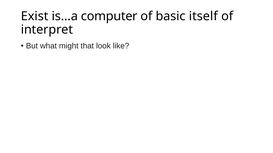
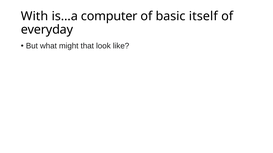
Exist: Exist -> With
interpret: interpret -> everyday
